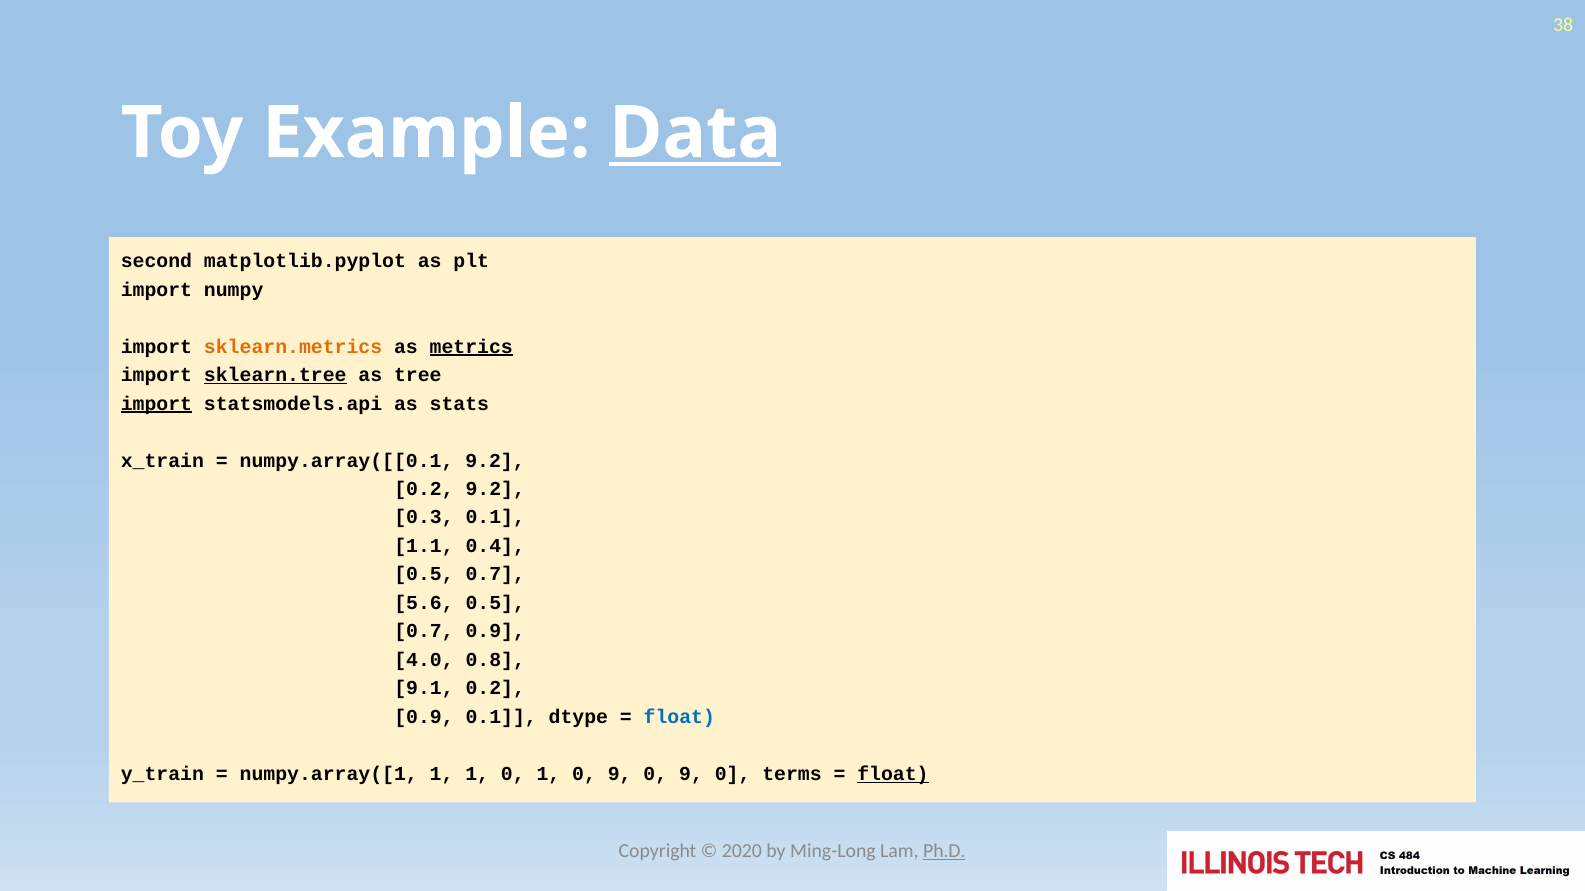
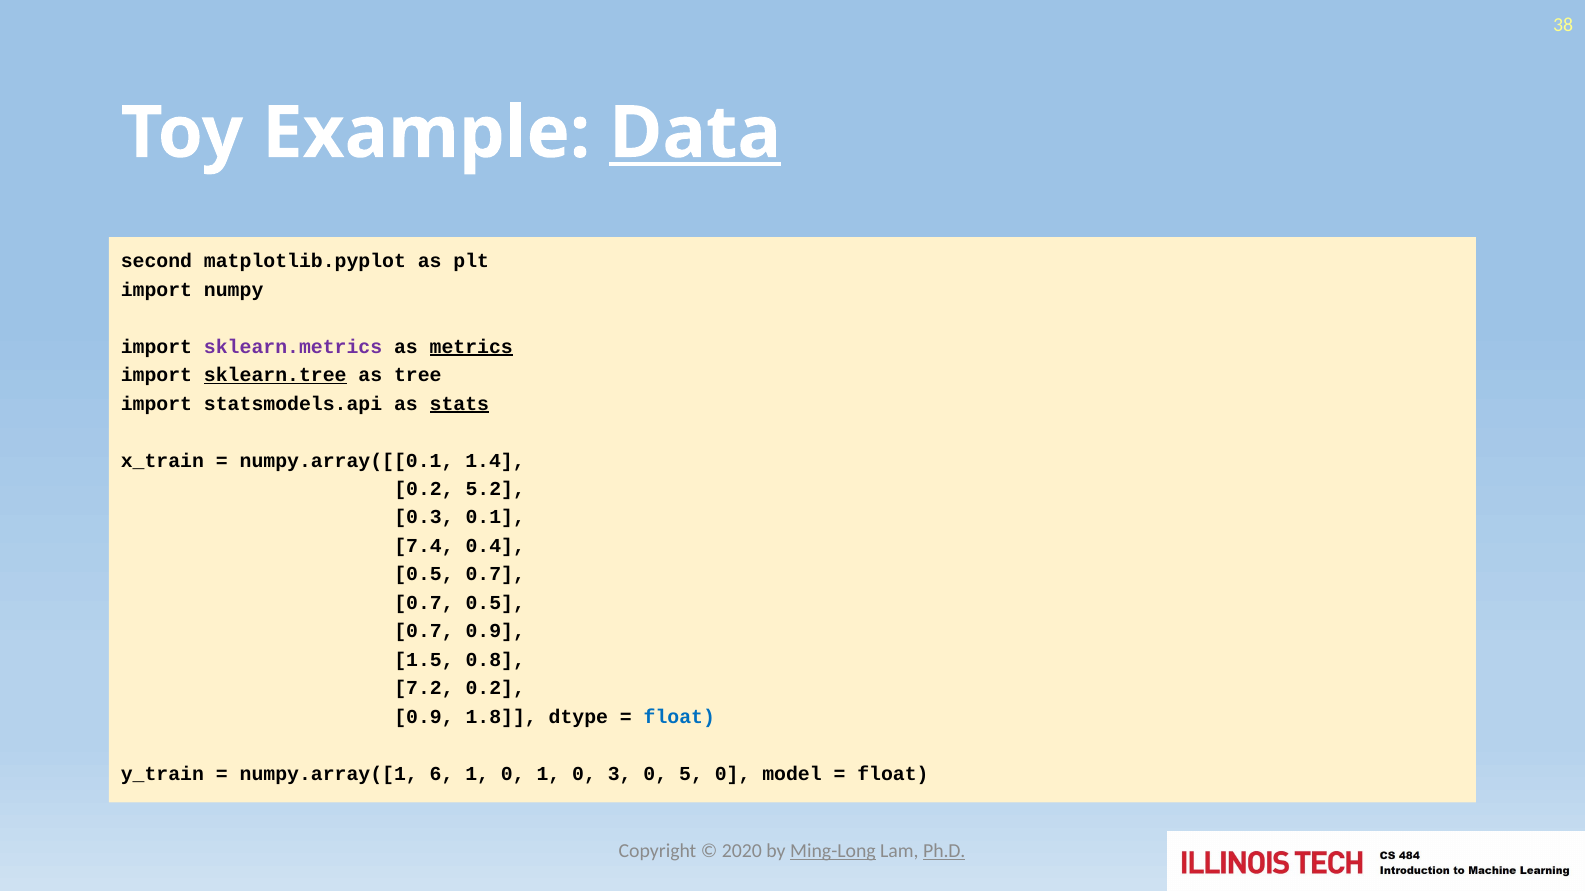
sklearn.metrics colour: orange -> purple
import at (156, 404) underline: present -> none
stats underline: none -> present
numpy.array([[0.1 9.2: 9.2 -> 1.4
0.2 9.2: 9.2 -> 5.2
1.1: 1.1 -> 7.4
5.6 at (424, 603): 5.6 -> 0.7
4.0: 4.0 -> 1.5
9.1: 9.1 -> 7.2
0.9 0.1: 0.1 -> 1.8
numpy.array([1 1: 1 -> 6
1 0 9: 9 -> 3
9 at (691, 774): 9 -> 5
terms: terms -> model
float at (893, 774) underline: present -> none
Ming-Long underline: none -> present
